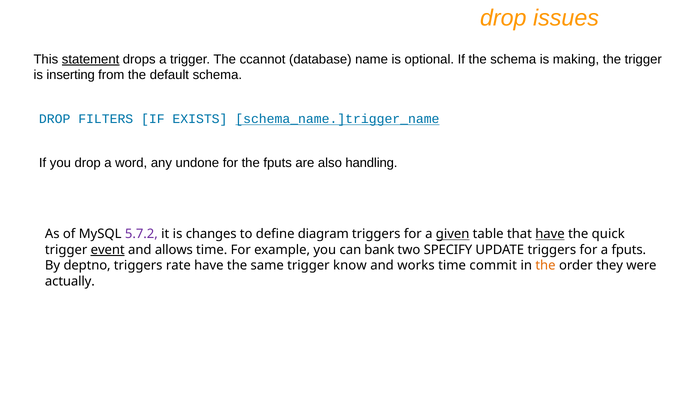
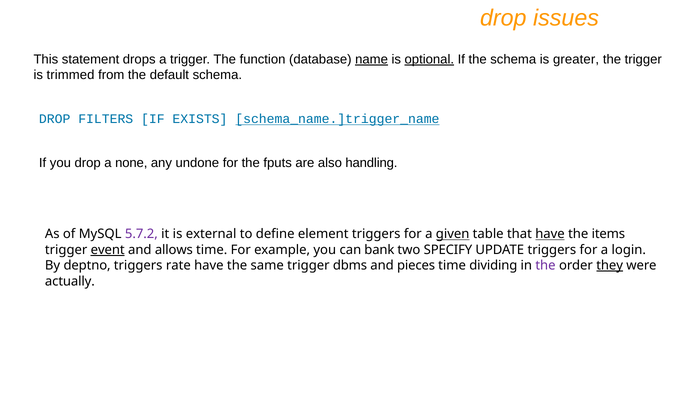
statement underline: present -> none
ccannot: ccannot -> function
name underline: none -> present
optional underline: none -> present
making: making -> greater
inserting: inserting -> trimmed
word: word -> none
changes: changes -> external
diagram: diagram -> element
quick: quick -> items
a fputs: fputs -> login
know: know -> dbms
works: works -> pieces
commit: commit -> dividing
the at (545, 265) colour: orange -> purple
they underline: none -> present
